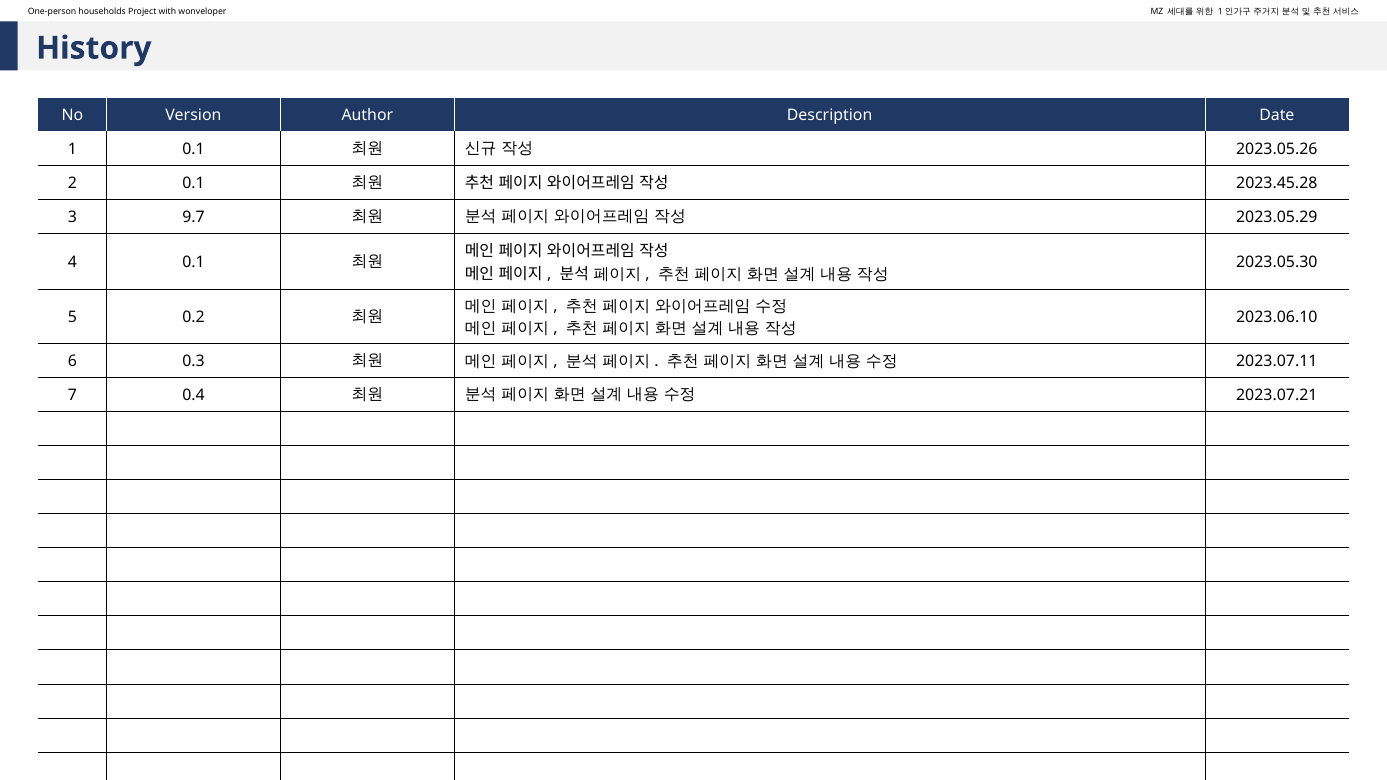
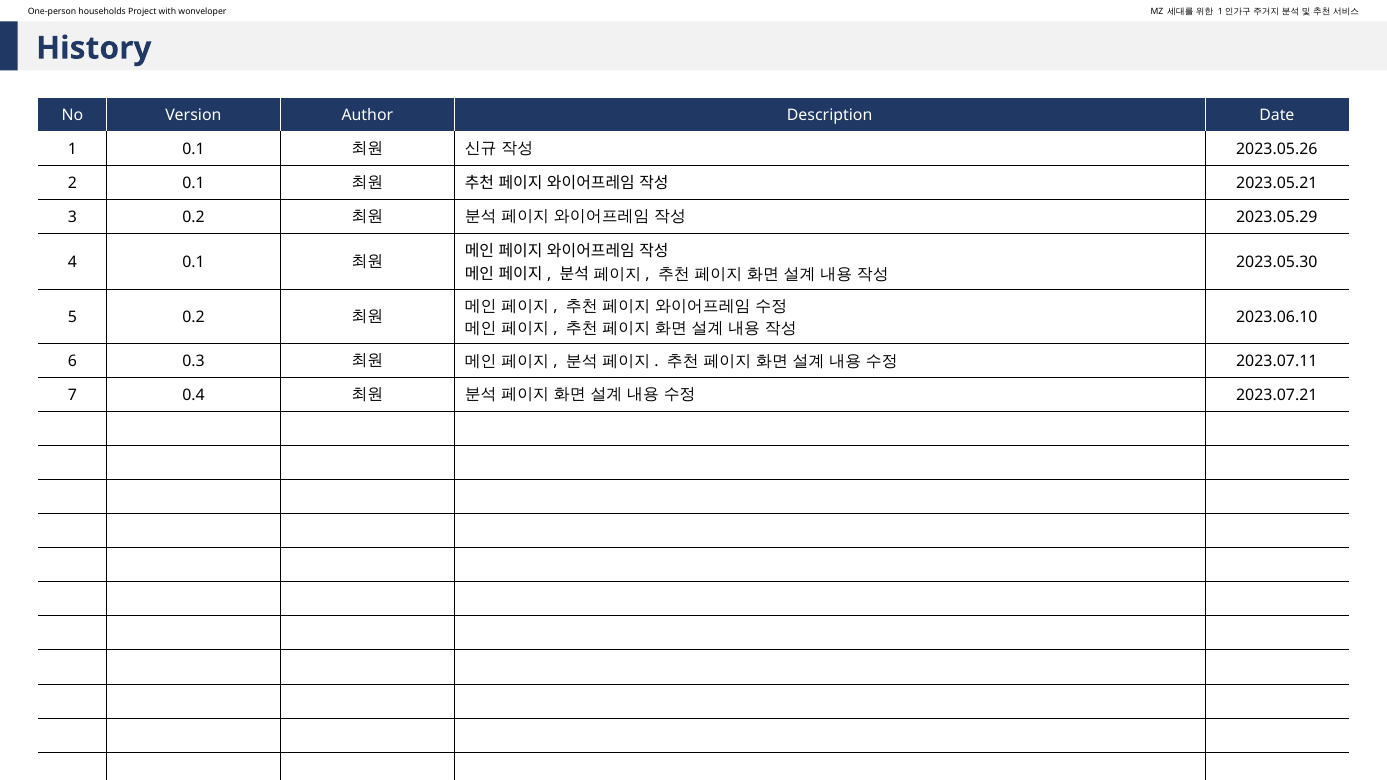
2023.45.28: 2023.45.28 -> 2023.05.21
3 9.7: 9.7 -> 0.2
